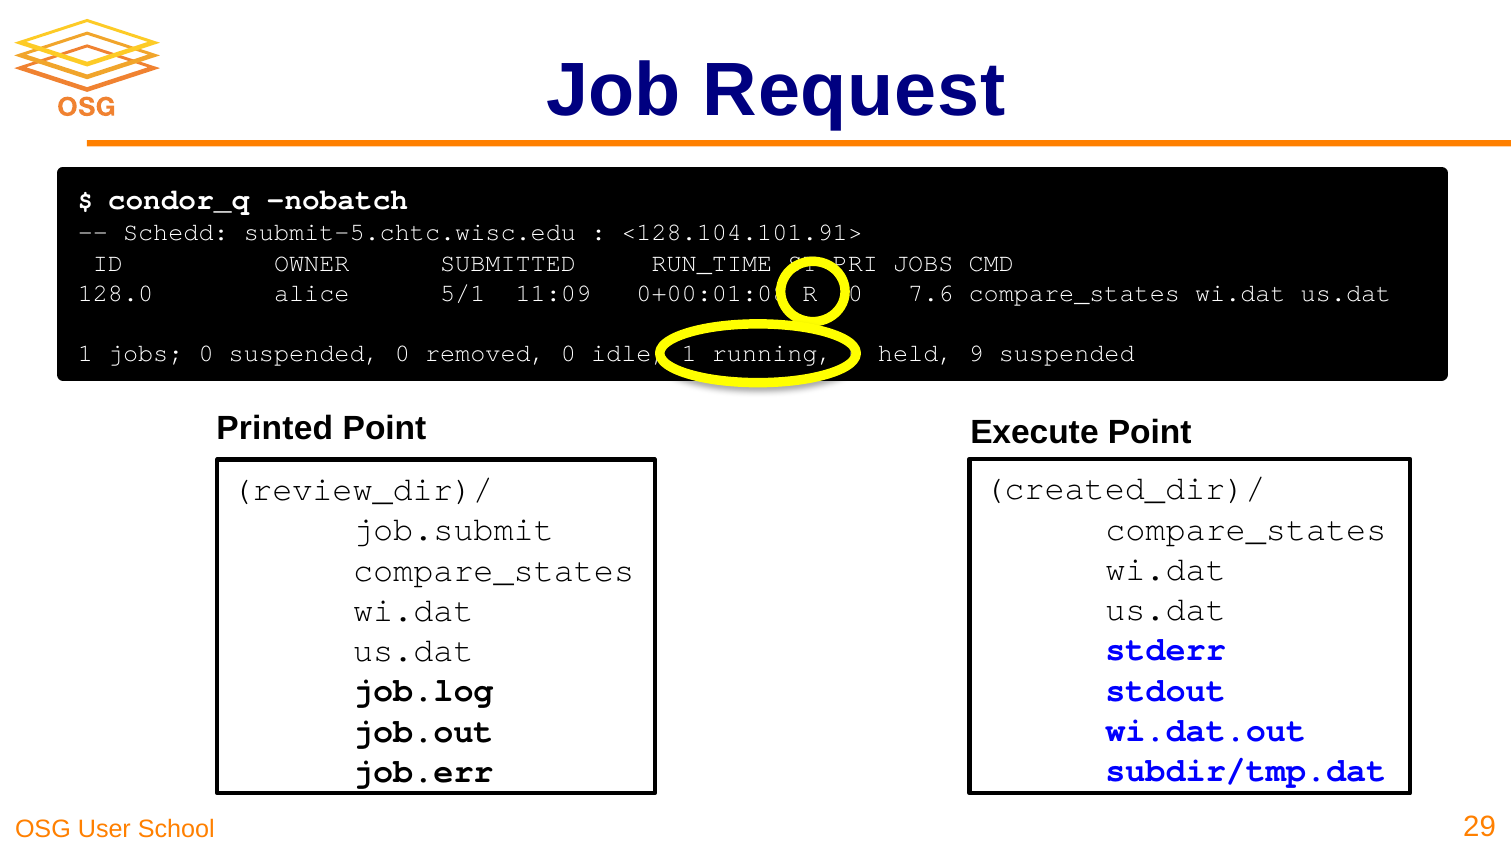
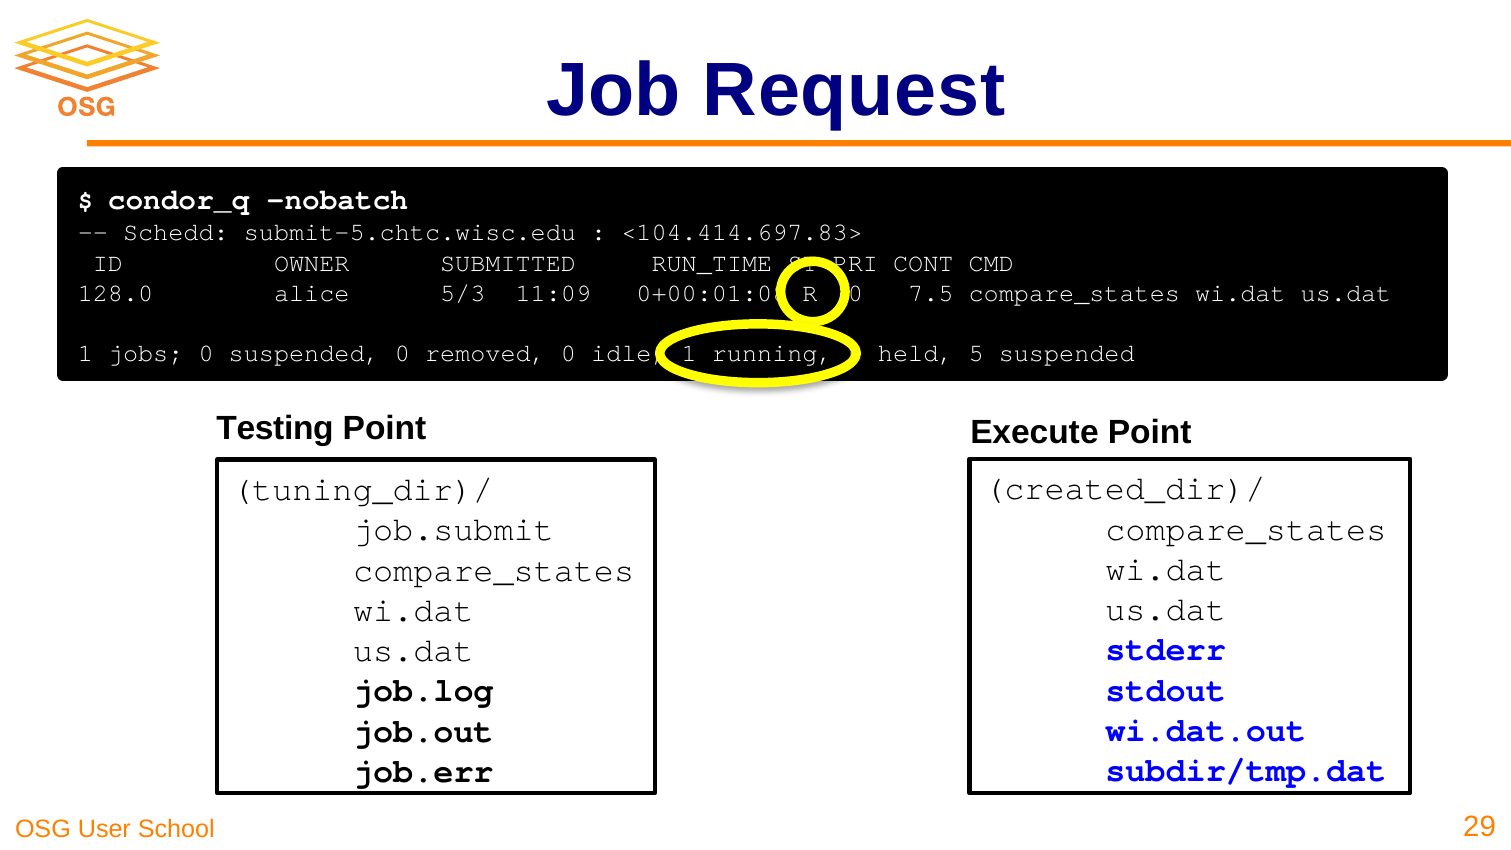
<128.104.101.91>: <128.104.101.91> -> <104.414.697.83>
JOBS at (923, 263): JOBS -> CONT
5/1: 5/1 -> 5/3
7.6: 7.6 -> 7.5
9: 9 -> 5
Printed: Printed -> Testing
review_dir)/: review_dir)/ -> tuning_dir)/
